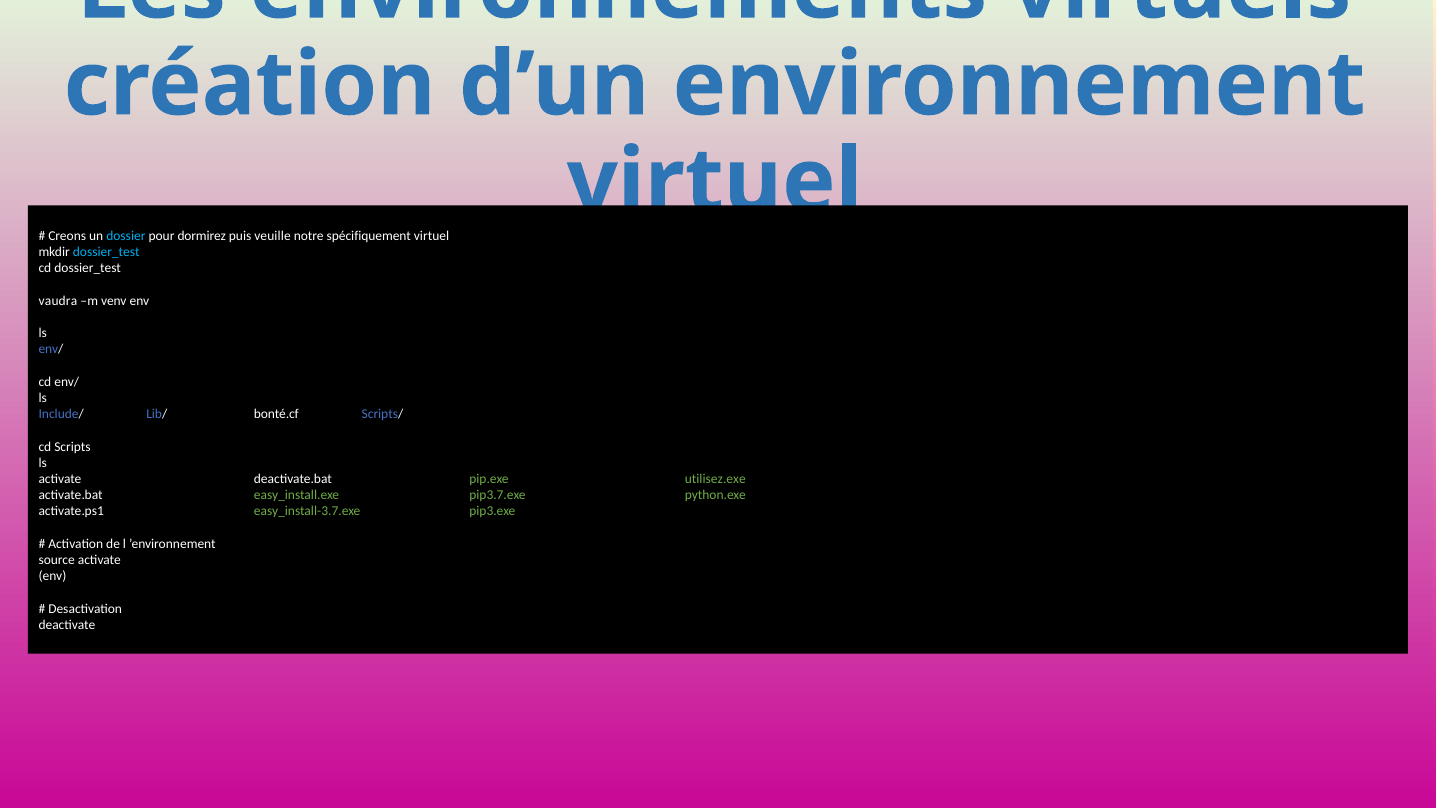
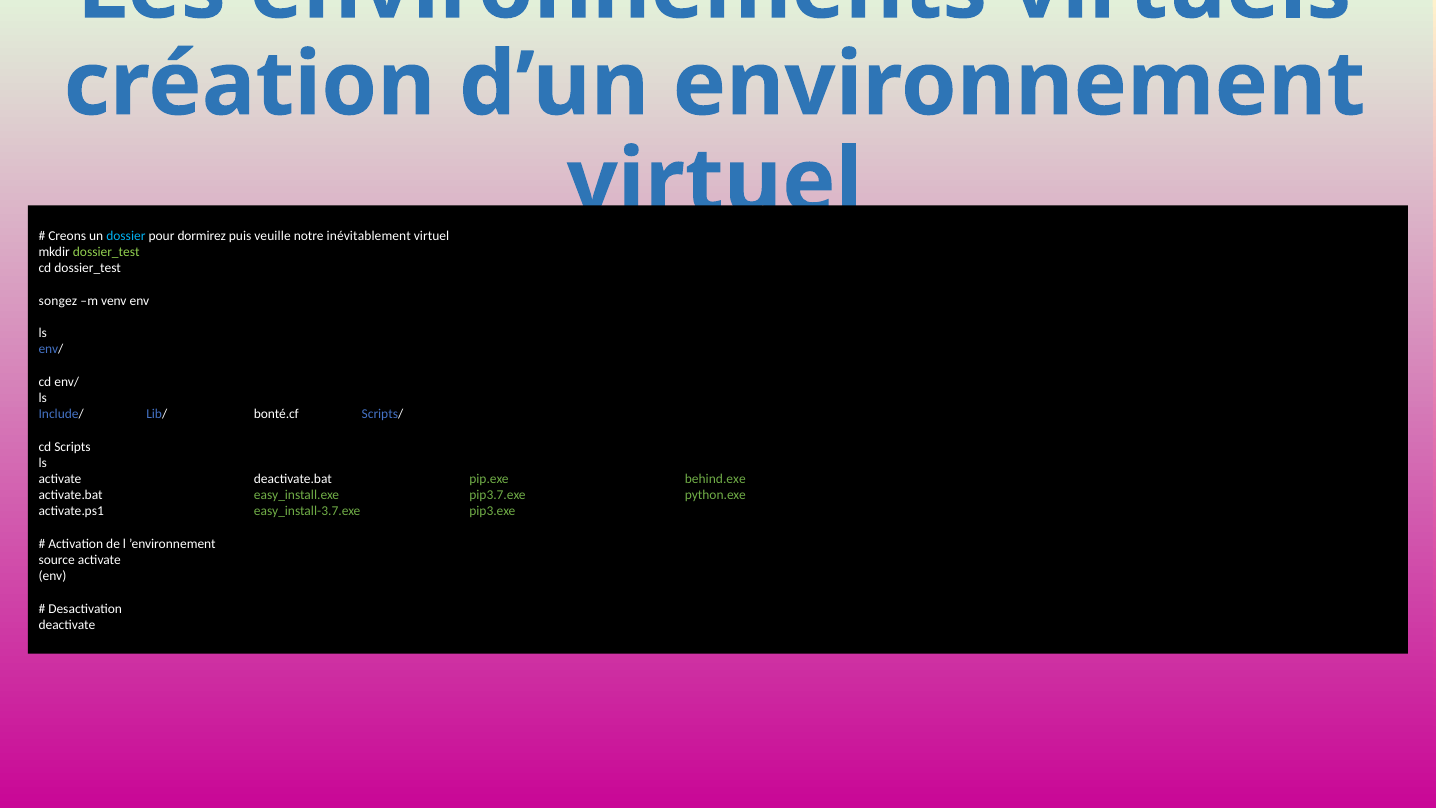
spécifiquement: spécifiquement -> inévitablement
dossier_test at (106, 252) colour: light blue -> light green
vaudra: vaudra -> songez
utilisez.exe: utilisez.exe -> behind.exe
